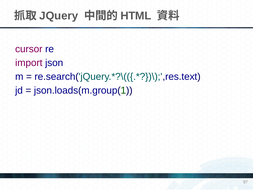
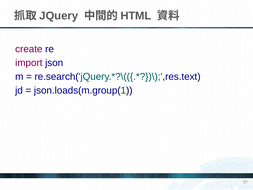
cursor: cursor -> create
